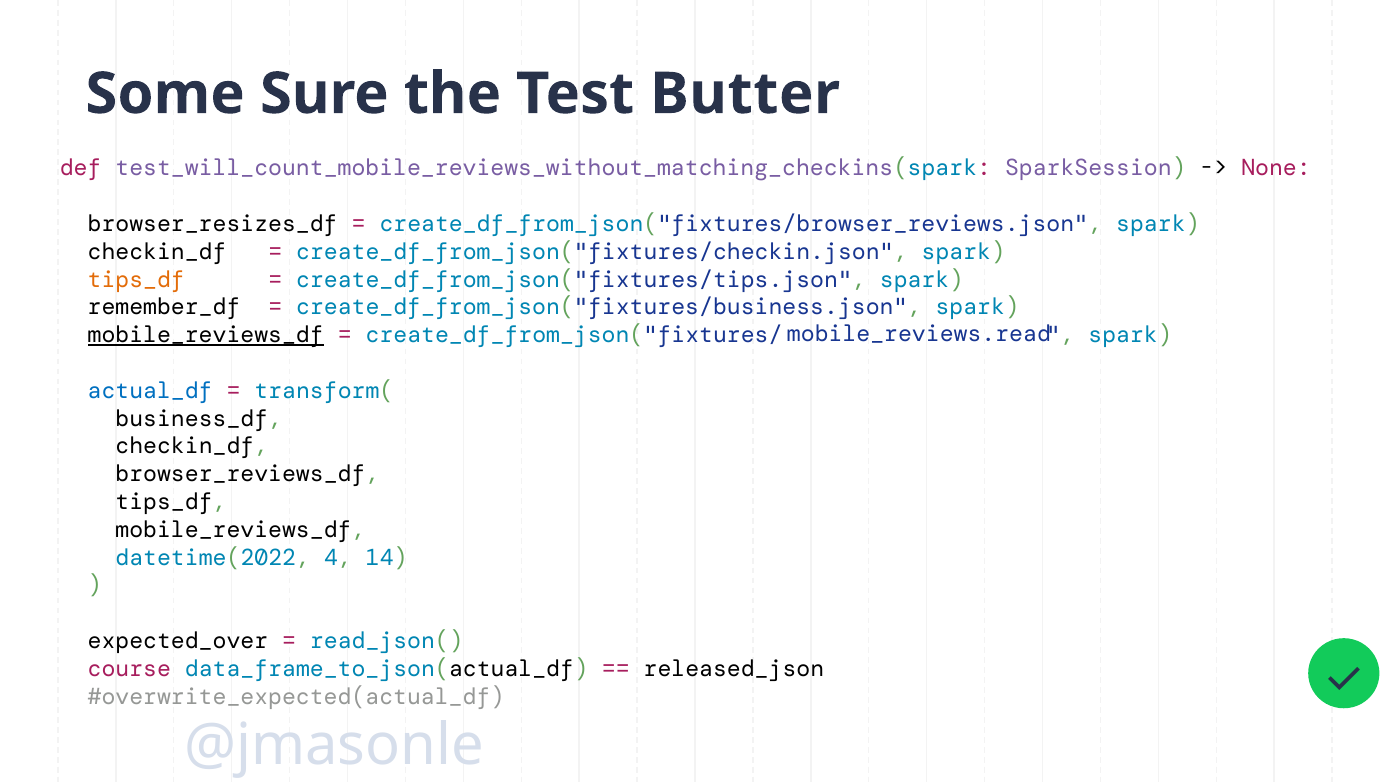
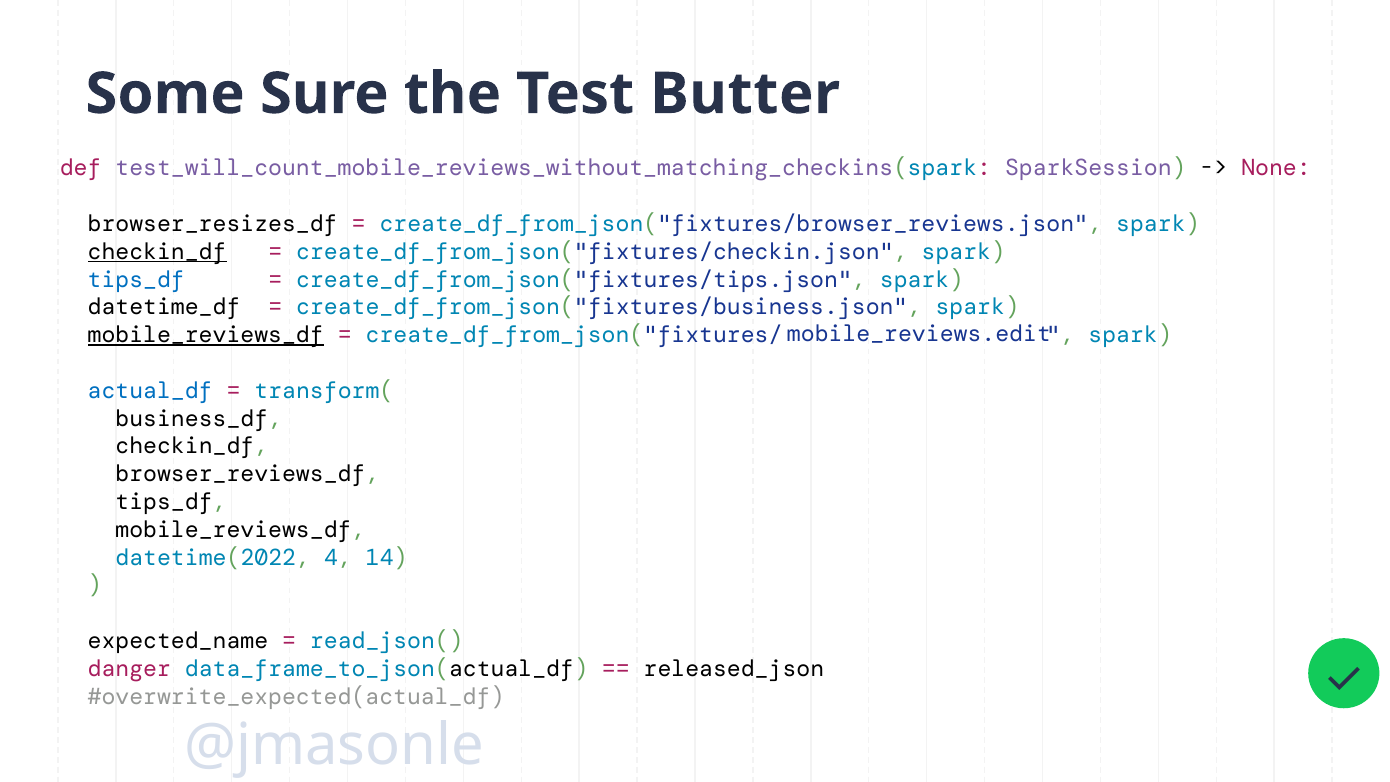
checkin_df at (157, 252) underline: none -> present
tips_df at (136, 279) colour: orange -> blue
remember_df: remember_df -> datetime_df
mobile_reviews.read: mobile_reviews.read -> mobile_reviews.edit
expected_over: expected_over -> expected_name
course: course -> danger
